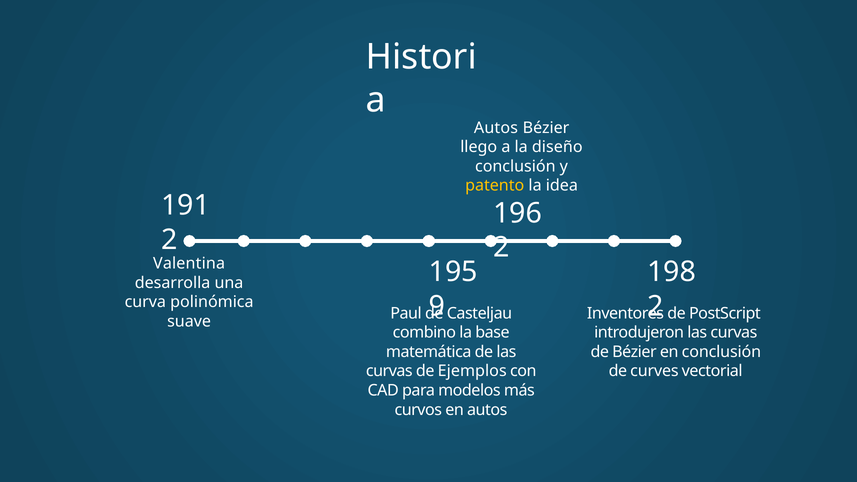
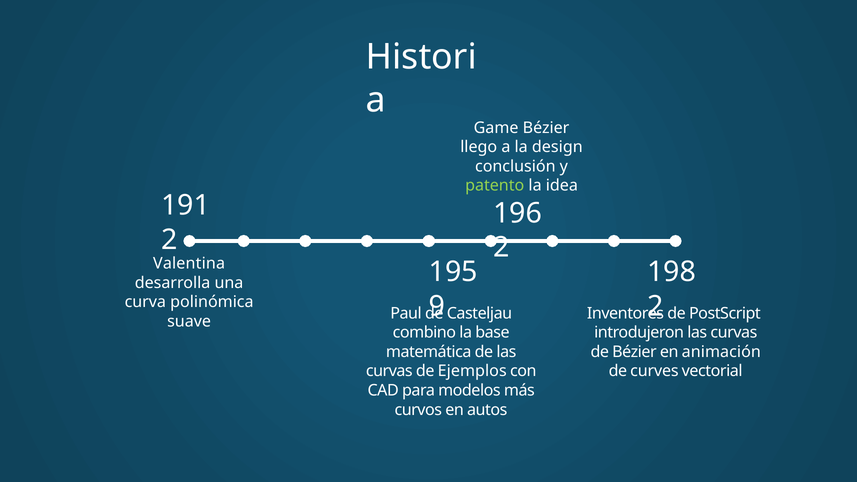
Autos at (496, 128): Autos -> Game
diseño: diseño -> design
patento colour: yellow -> light green
en conclusión: conclusión -> animación
